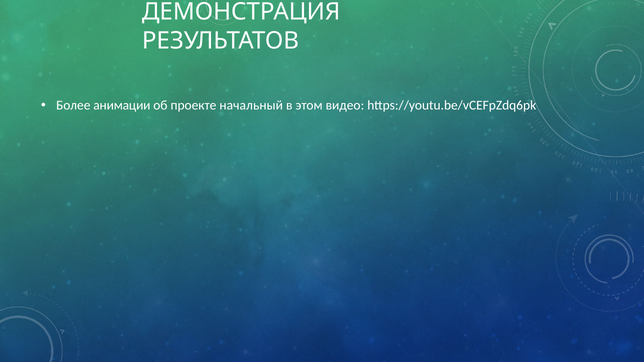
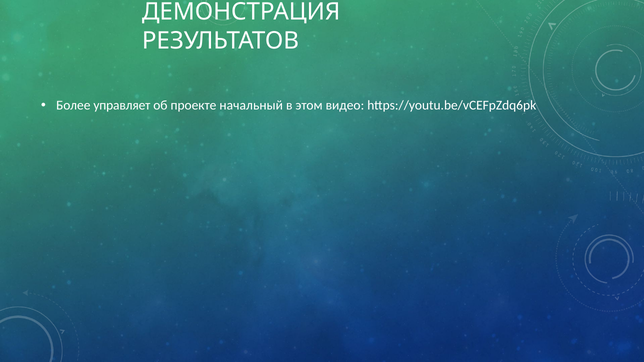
анимации: анимации -> управляет
